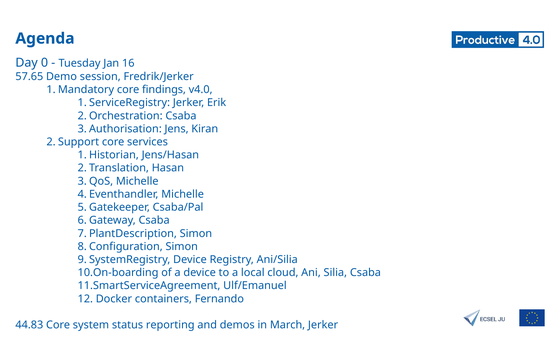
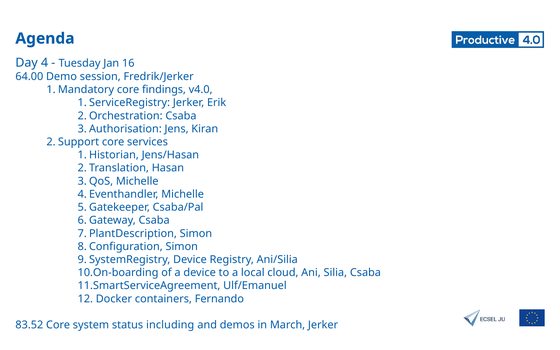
0: 0 -> 4
57.65: 57.65 -> 64.00
44.83: 44.83 -> 83.52
reporting: reporting -> including
